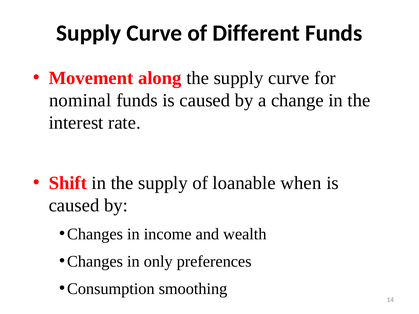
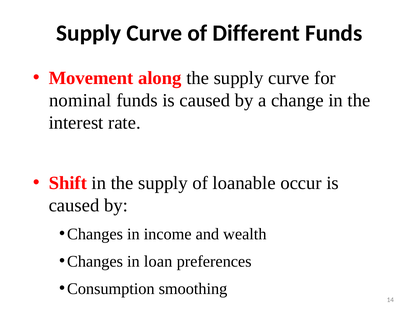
when: when -> occur
only: only -> loan
